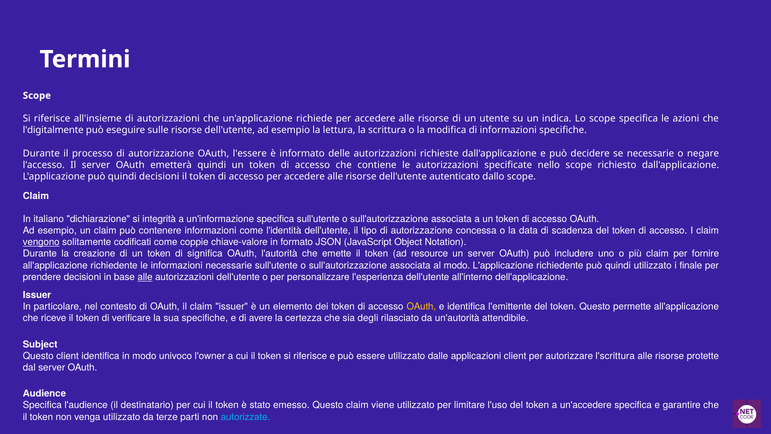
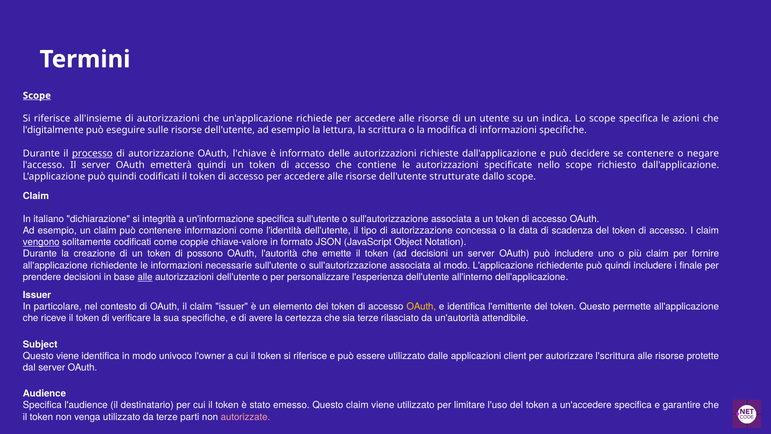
Scope at (37, 96) underline: none -> present
processo underline: none -> present
l'essere: l'essere -> l'chiave
se necessarie: necessarie -> contenere
quindi decisioni: decisioni -> codificati
autenticato: autenticato -> strutturate
significa: significa -> possono
ad resource: resource -> decisioni
quindi utilizzato: utilizzato -> includere
sia degli: degli -> terze
Questo client: client -> viene
autorizzate colour: light blue -> pink
